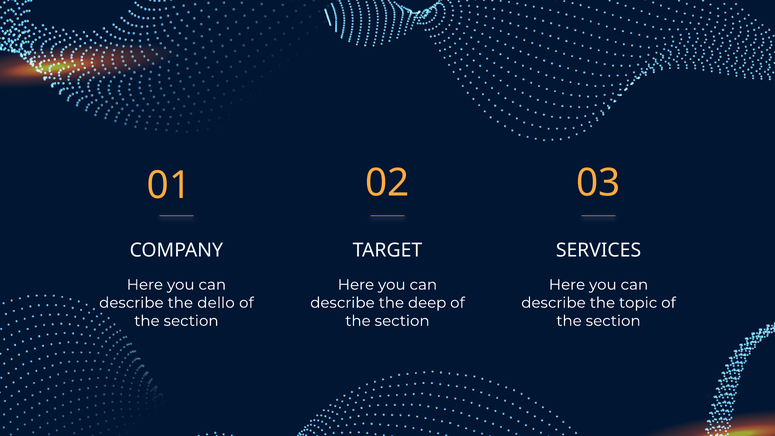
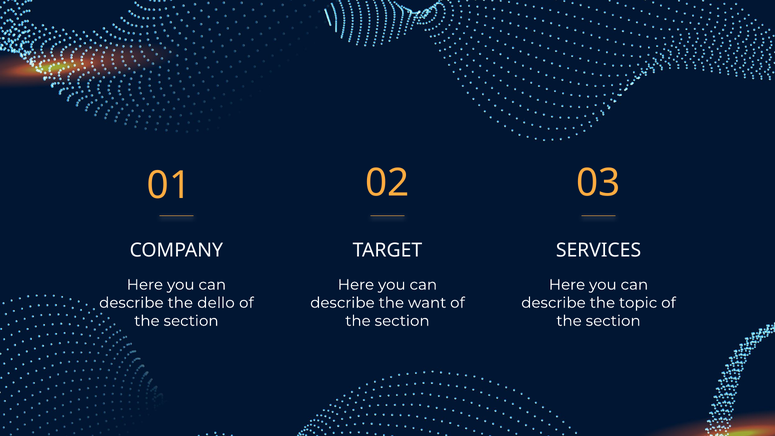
deep: deep -> want
